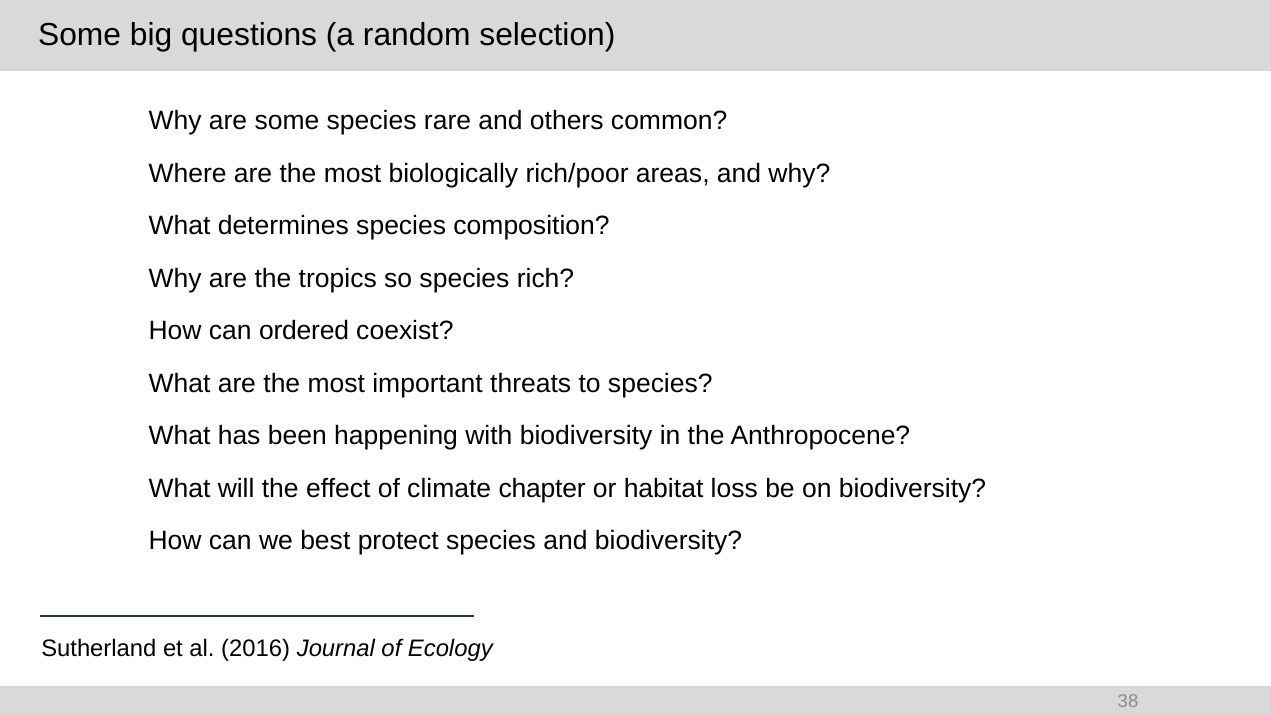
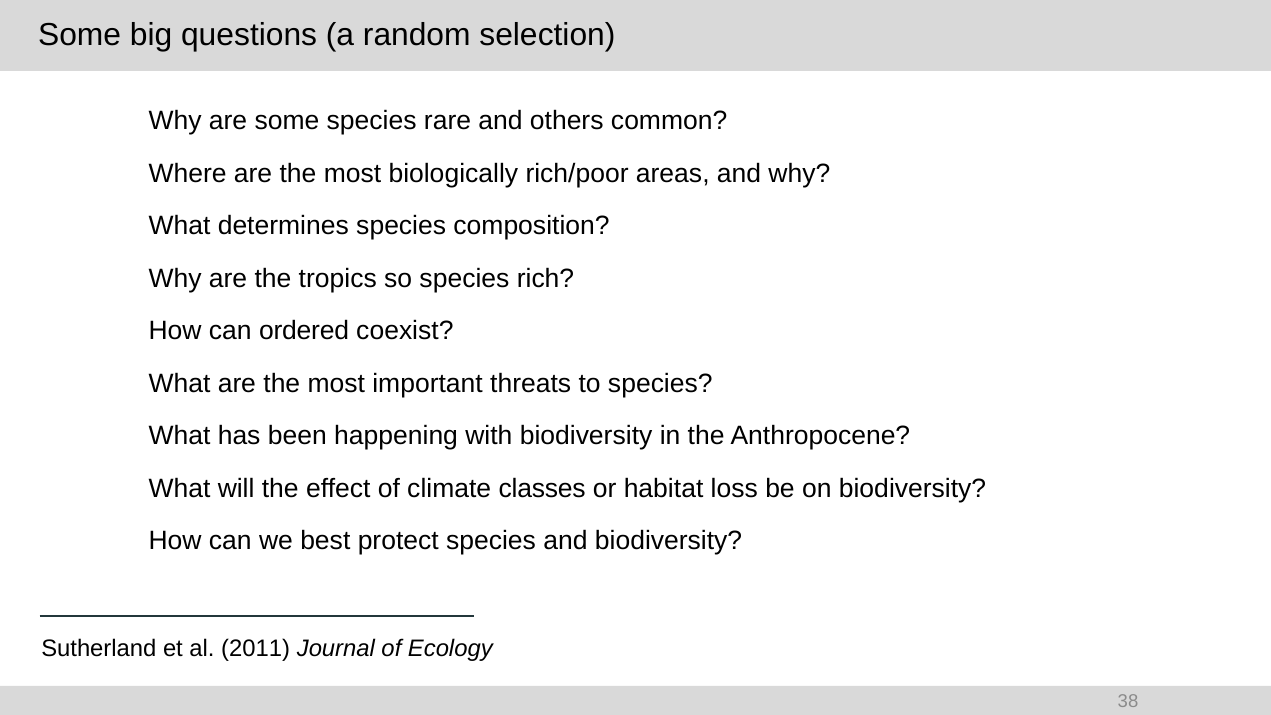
chapter: chapter -> classes
2016: 2016 -> 2011
